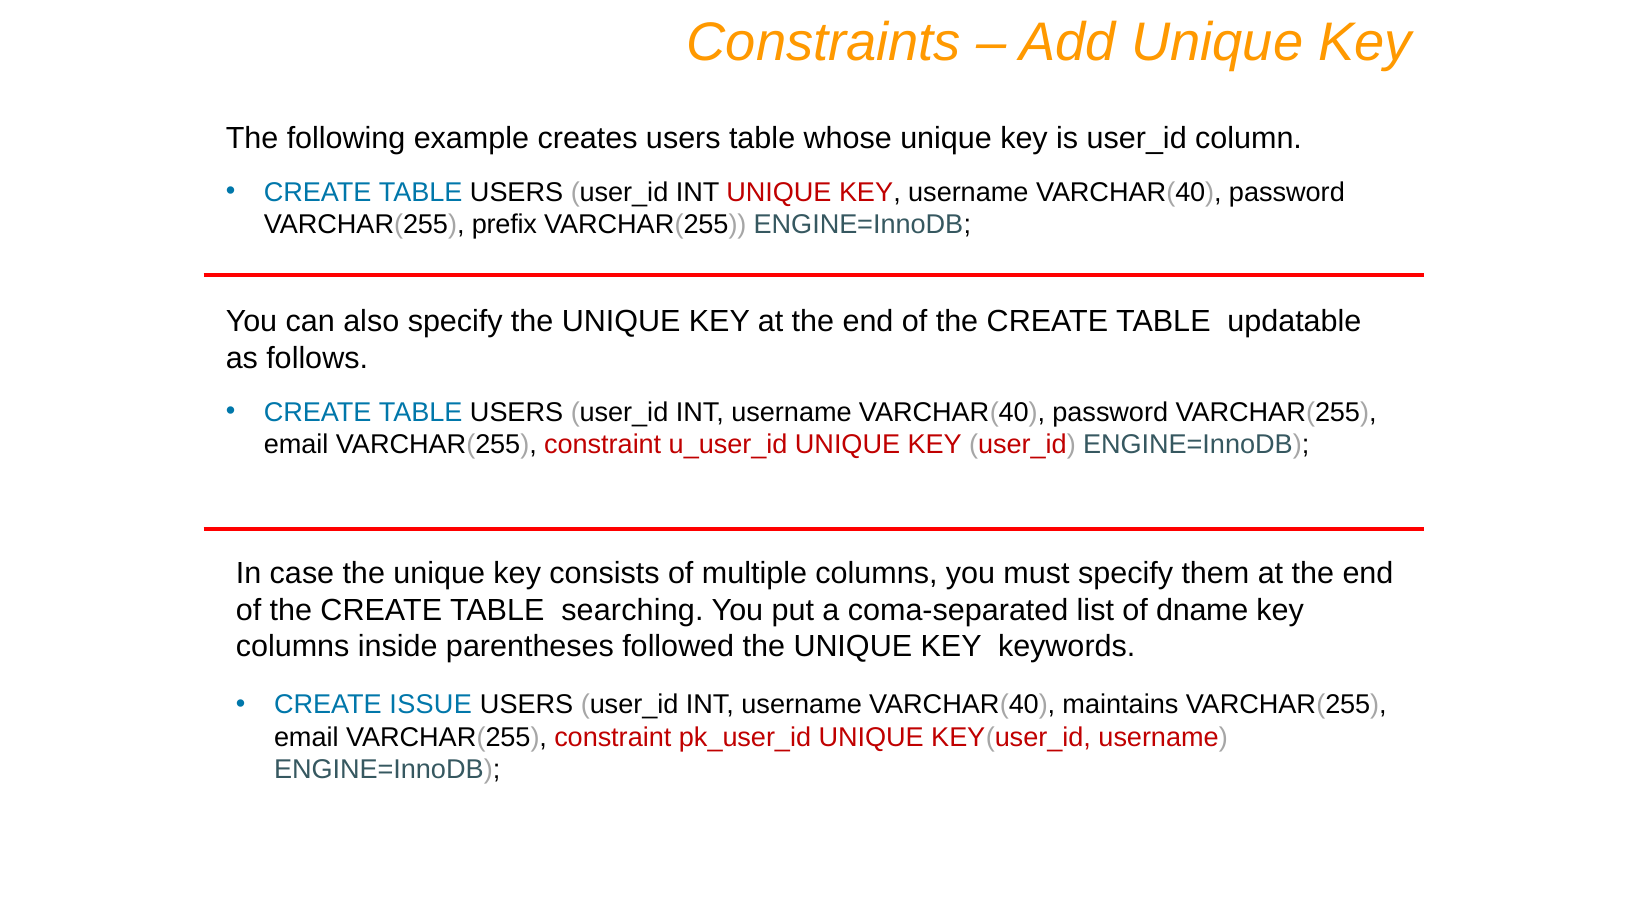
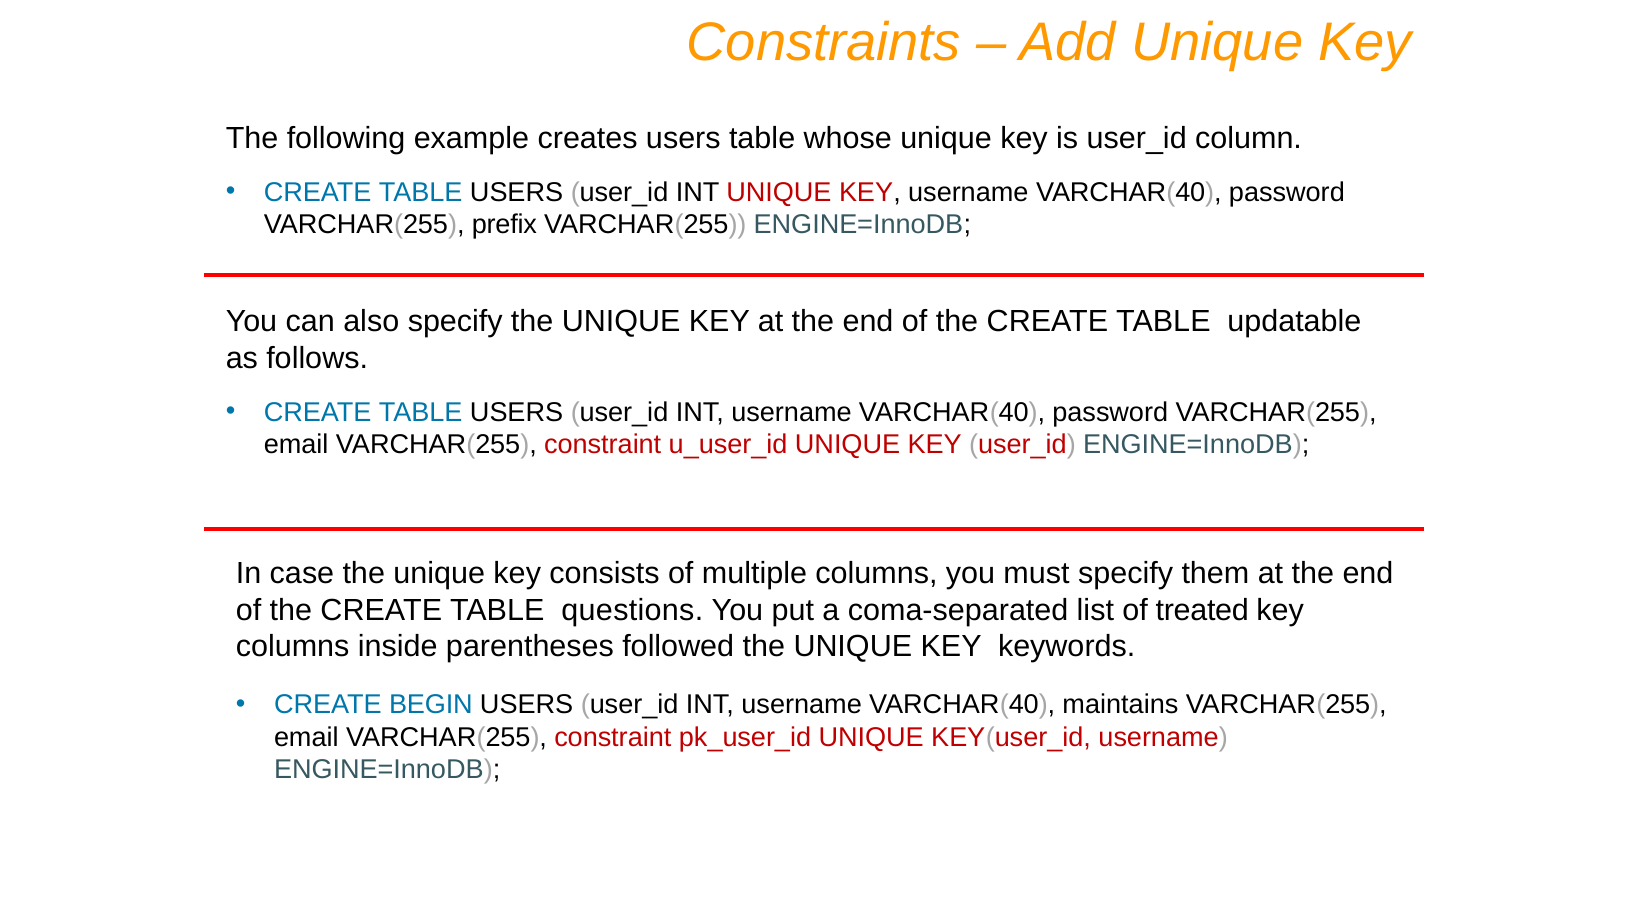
searching: searching -> questions
dname: dname -> treated
ISSUE: ISSUE -> BEGIN
